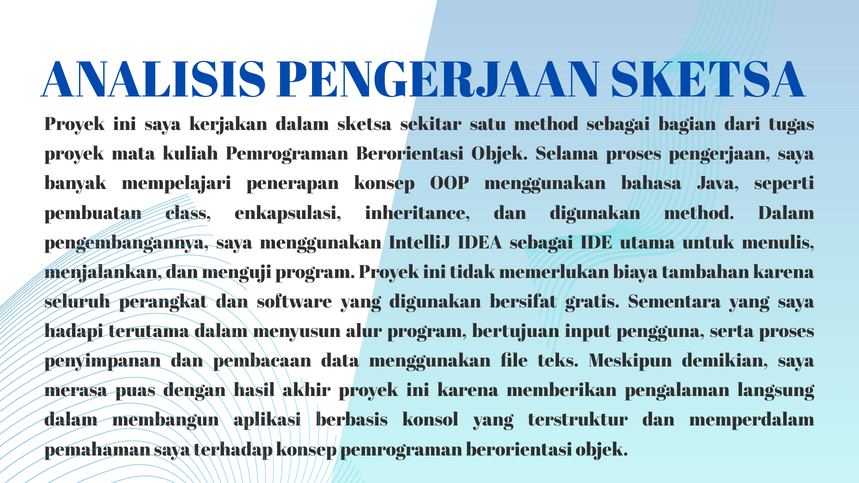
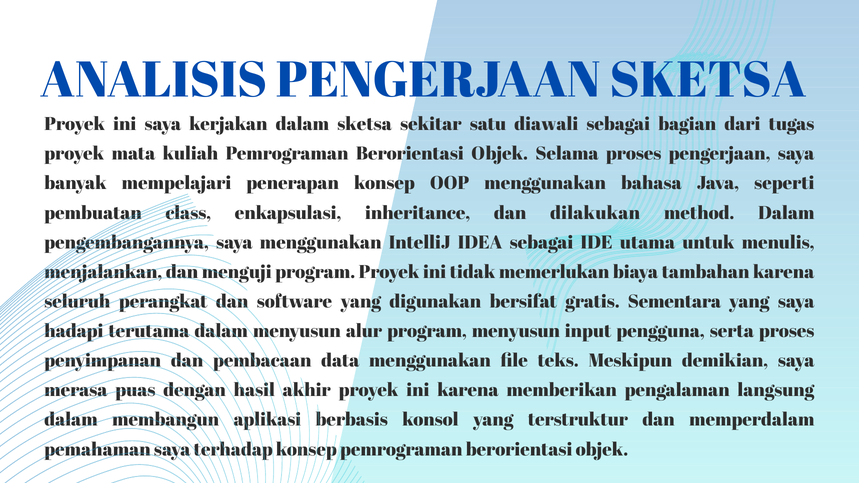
satu method: method -> diawali
dan digunakan: digunakan -> dilakukan
bertujuan at (516, 331): bertujuan -> menyusun
